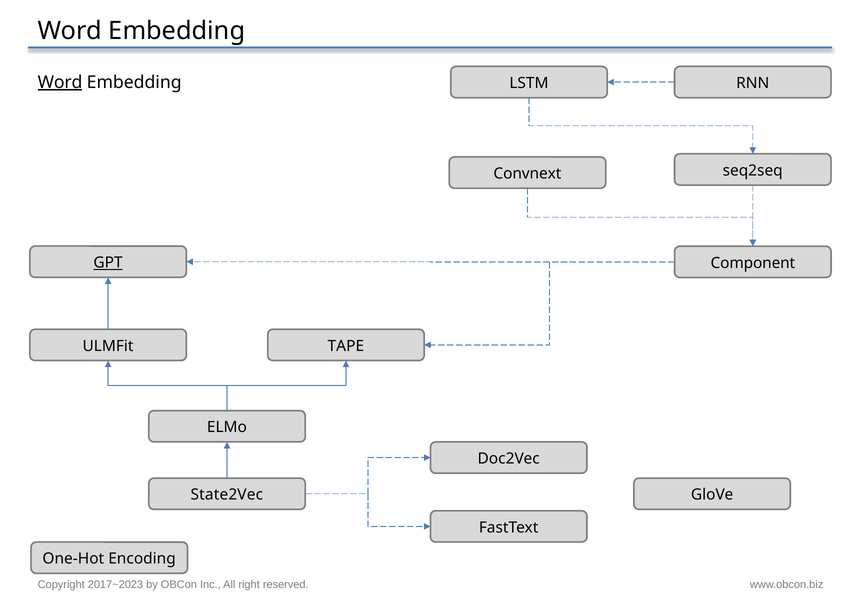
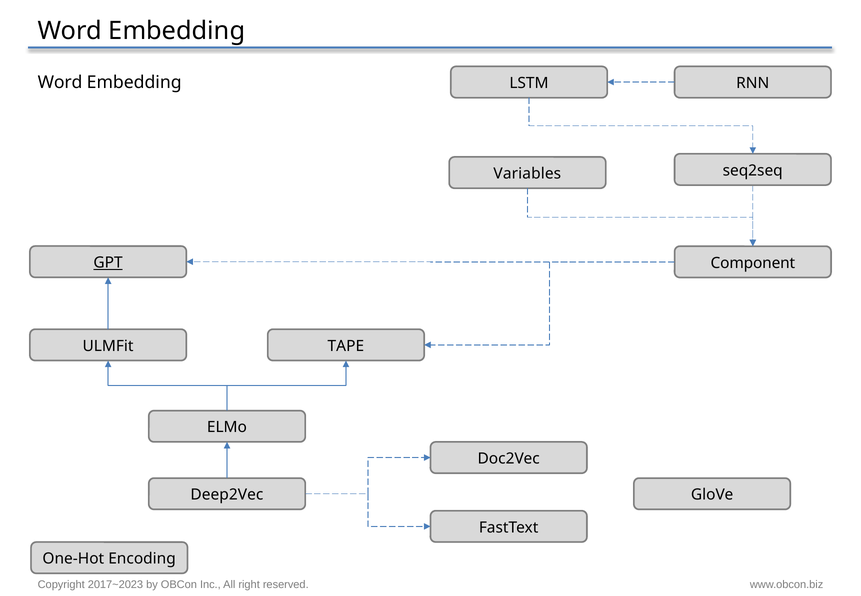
Word at (60, 82) underline: present -> none
Convnext: Convnext -> Variables
State2Vec: State2Vec -> Deep2Vec
